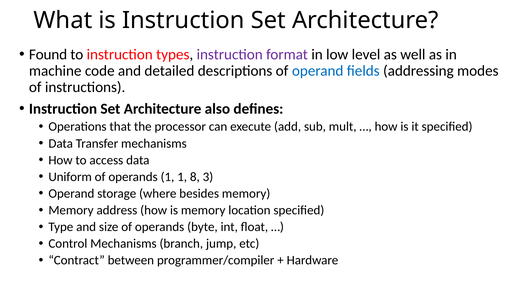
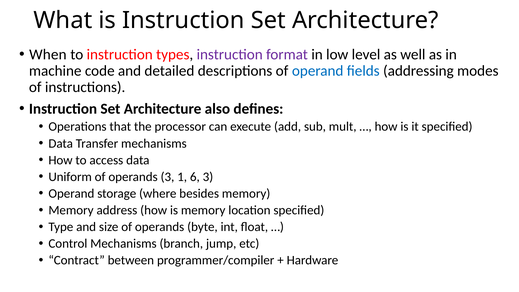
Found: Found -> When
operands 1: 1 -> 3
8: 8 -> 6
